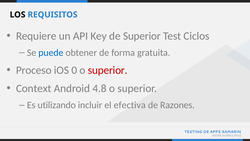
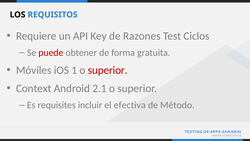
de Superior: Superior -> Razones
puede colour: blue -> red
Proceso: Proceso -> Móviles
0: 0 -> 1
4.8: 4.8 -> 2.1
utilizando: utilizando -> requisites
Razones: Razones -> Método
